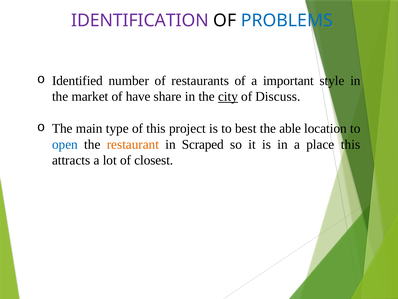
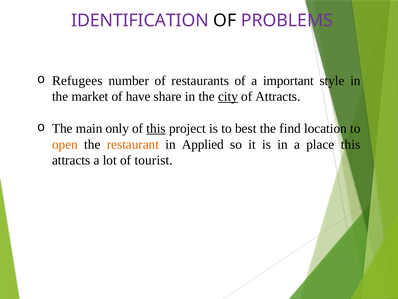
PROBLEMS colour: blue -> purple
Identified: Identified -> Refugees
of Discuss: Discuss -> Attracts
type: type -> only
this at (156, 128) underline: none -> present
able: able -> find
open colour: blue -> orange
Scraped: Scraped -> Applied
closest: closest -> tourist
